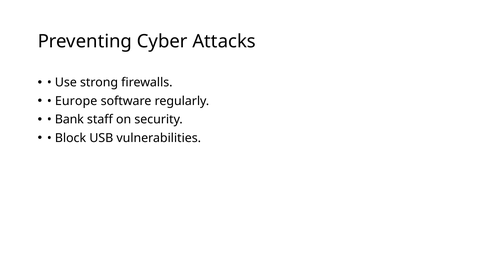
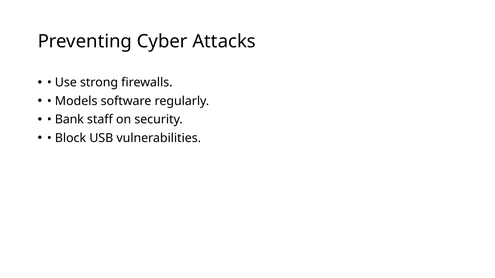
Europe: Europe -> Models
